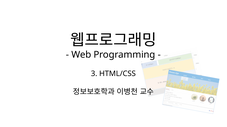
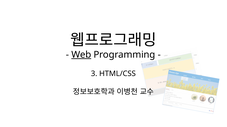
Web underline: none -> present
